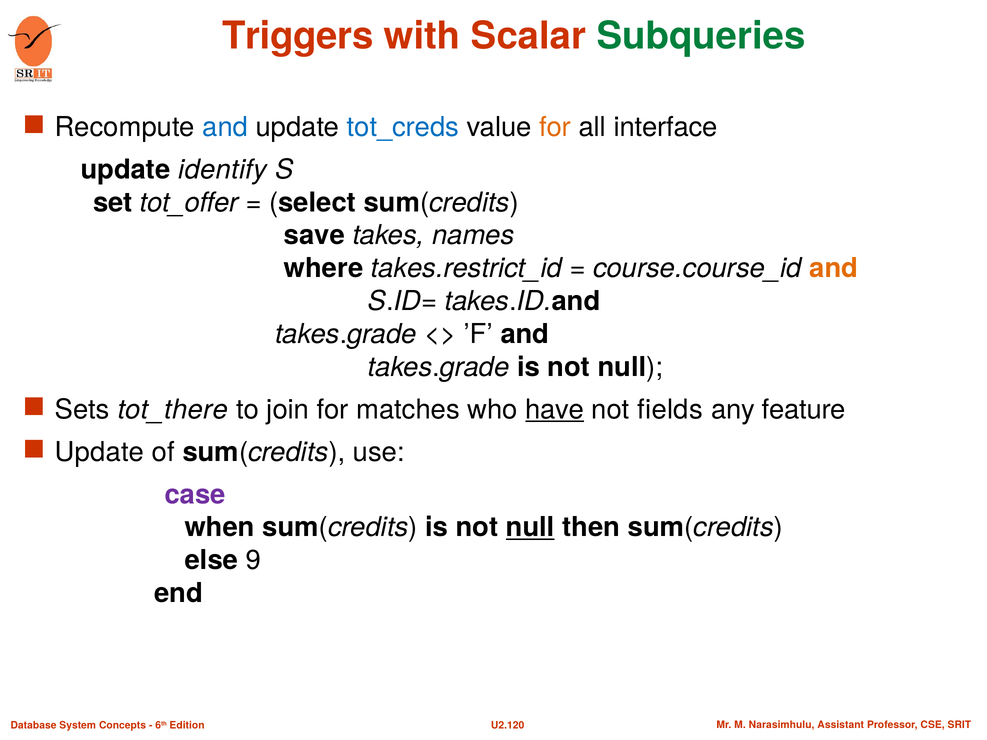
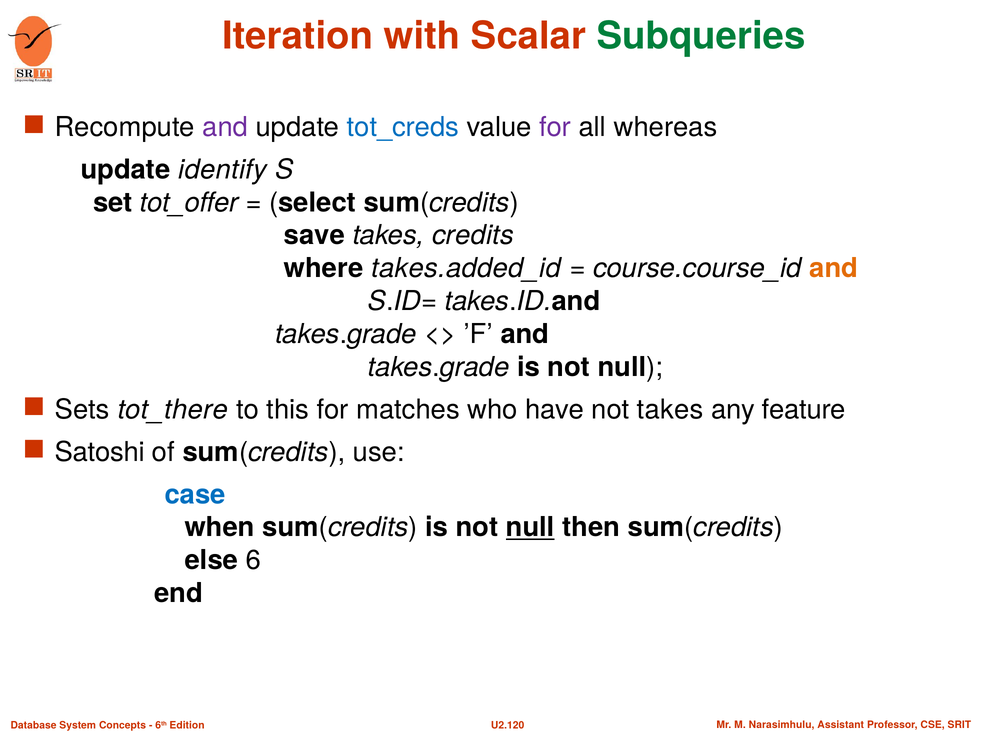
Triggers: Triggers -> Iteration
and at (225, 127) colour: blue -> purple
for at (555, 127) colour: orange -> purple
interface: interface -> whereas
names: names -> credits
takes.restrict_id: takes.restrict_id -> takes.added_id
join: join -> this
have underline: present -> none
not fields: fields -> takes
Update at (100, 452): Update -> Satoshi
case colour: purple -> blue
9: 9 -> 6
